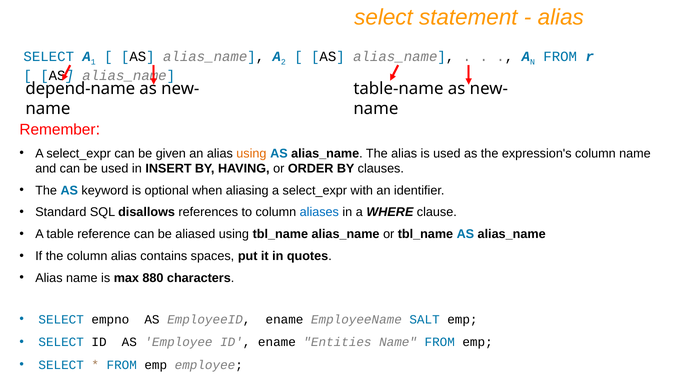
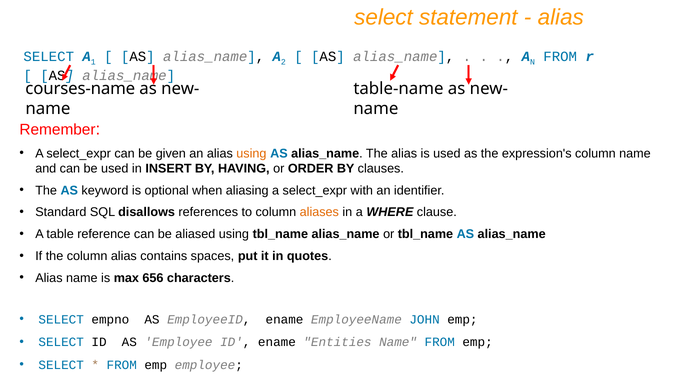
depend-name: depend-name -> courses-name
aliases colour: blue -> orange
880: 880 -> 656
SALT: SALT -> JOHN
